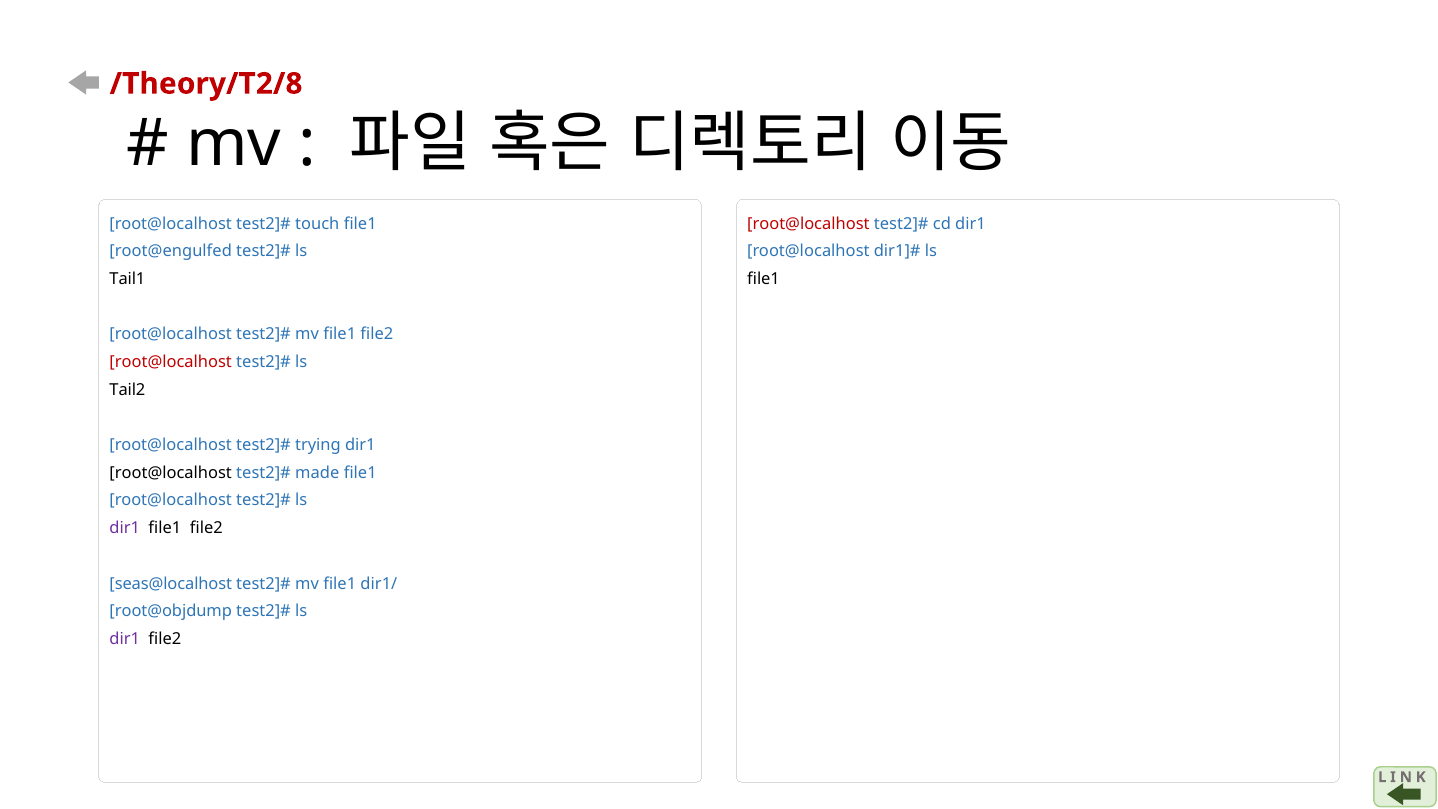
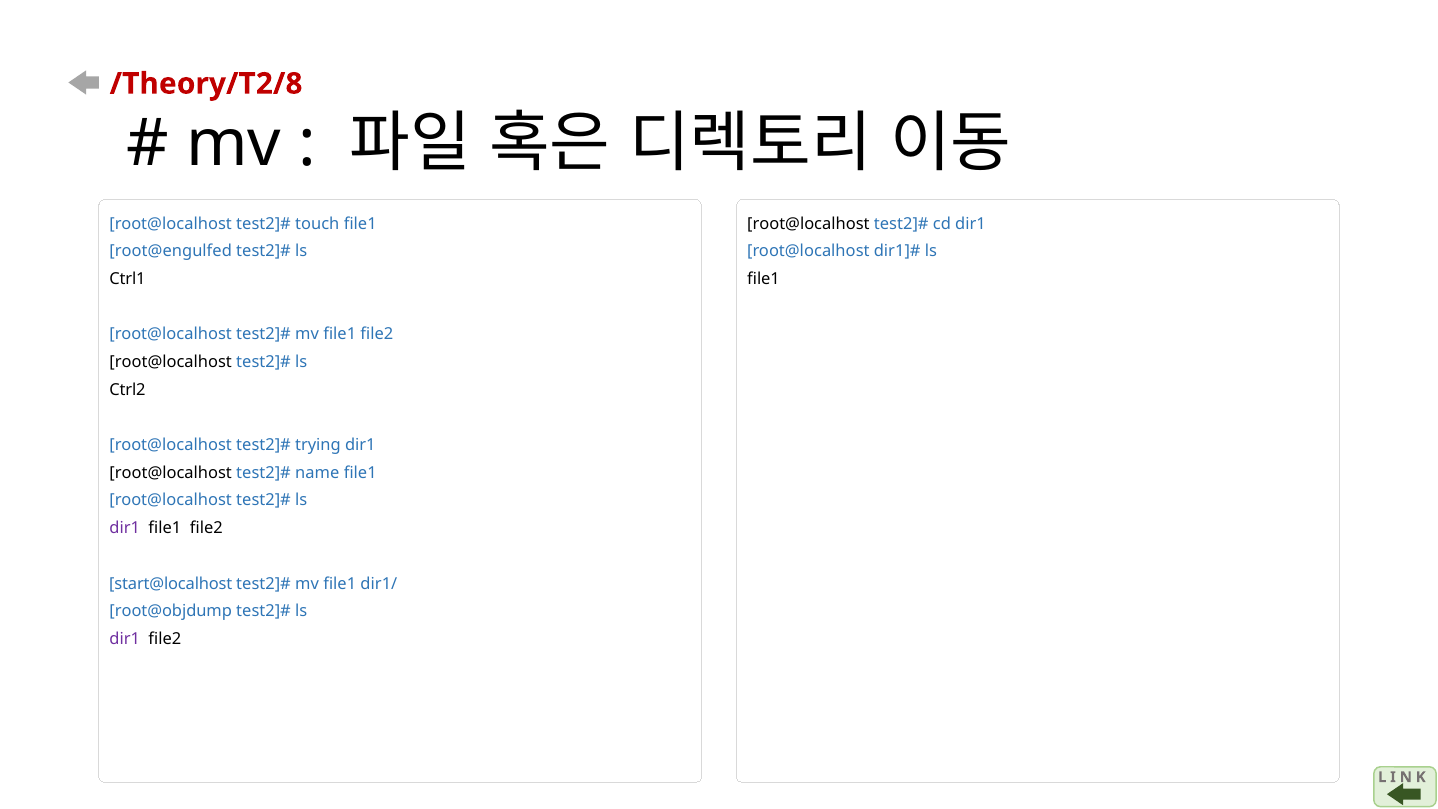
root@localhost at (808, 224) colour: red -> black
Tail1: Tail1 -> Ctrl1
root@localhost at (171, 362) colour: red -> black
Tail2: Tail2 -> Ctrl2
made: made -> name
seas@localhost: seas@localhost -> start@localhost
